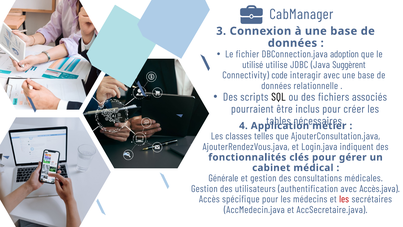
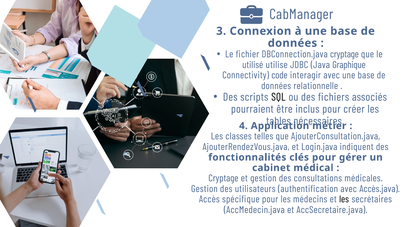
DBConnection.java adoption: adoption -> cryptage
Suggèrent: Suggèrent -> Graphique
Générale at (223, 178): Générale -> Cryptage
les at (344, 199) colour: red -> black
